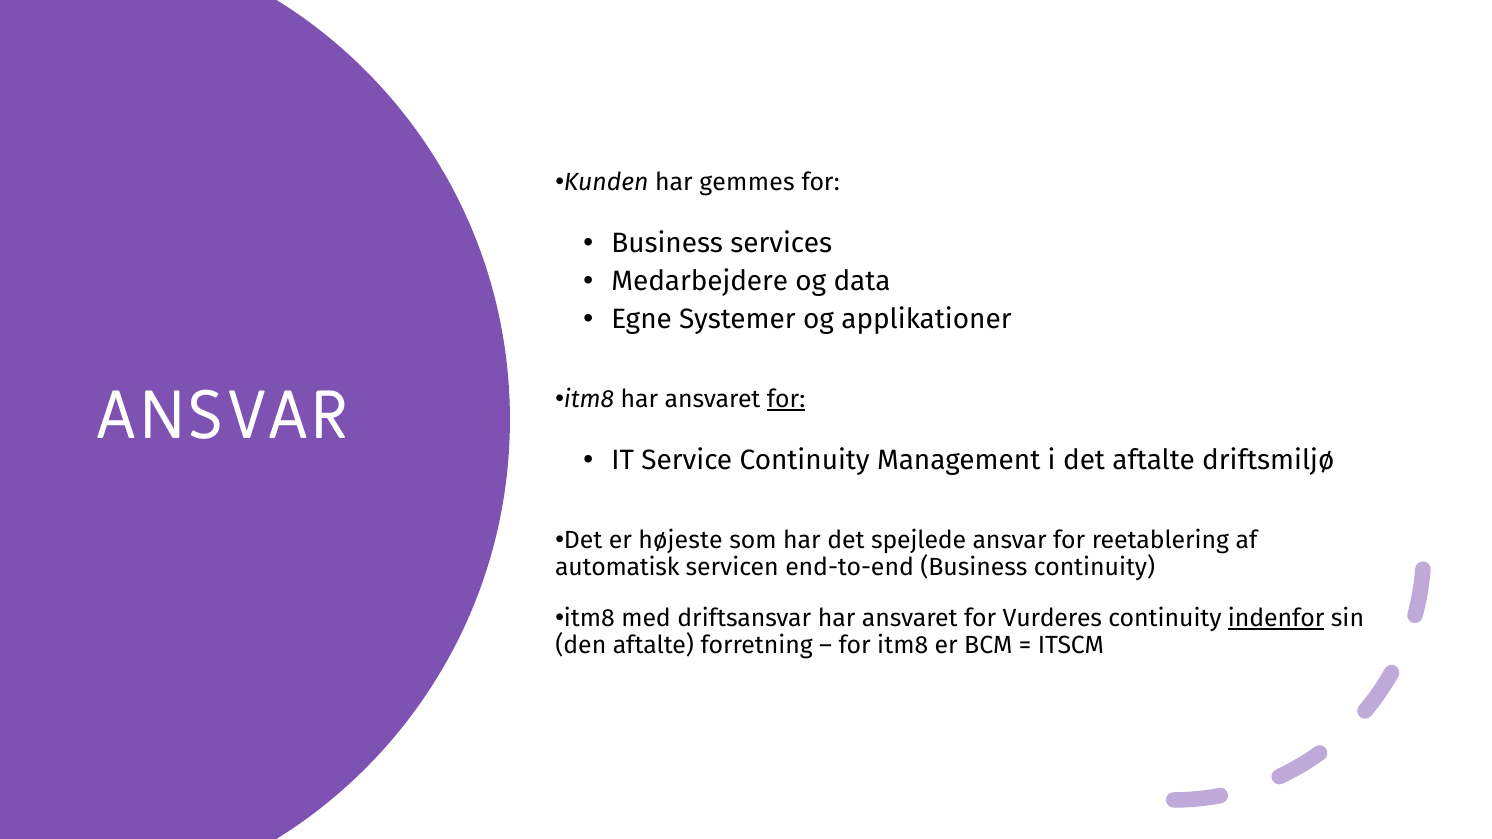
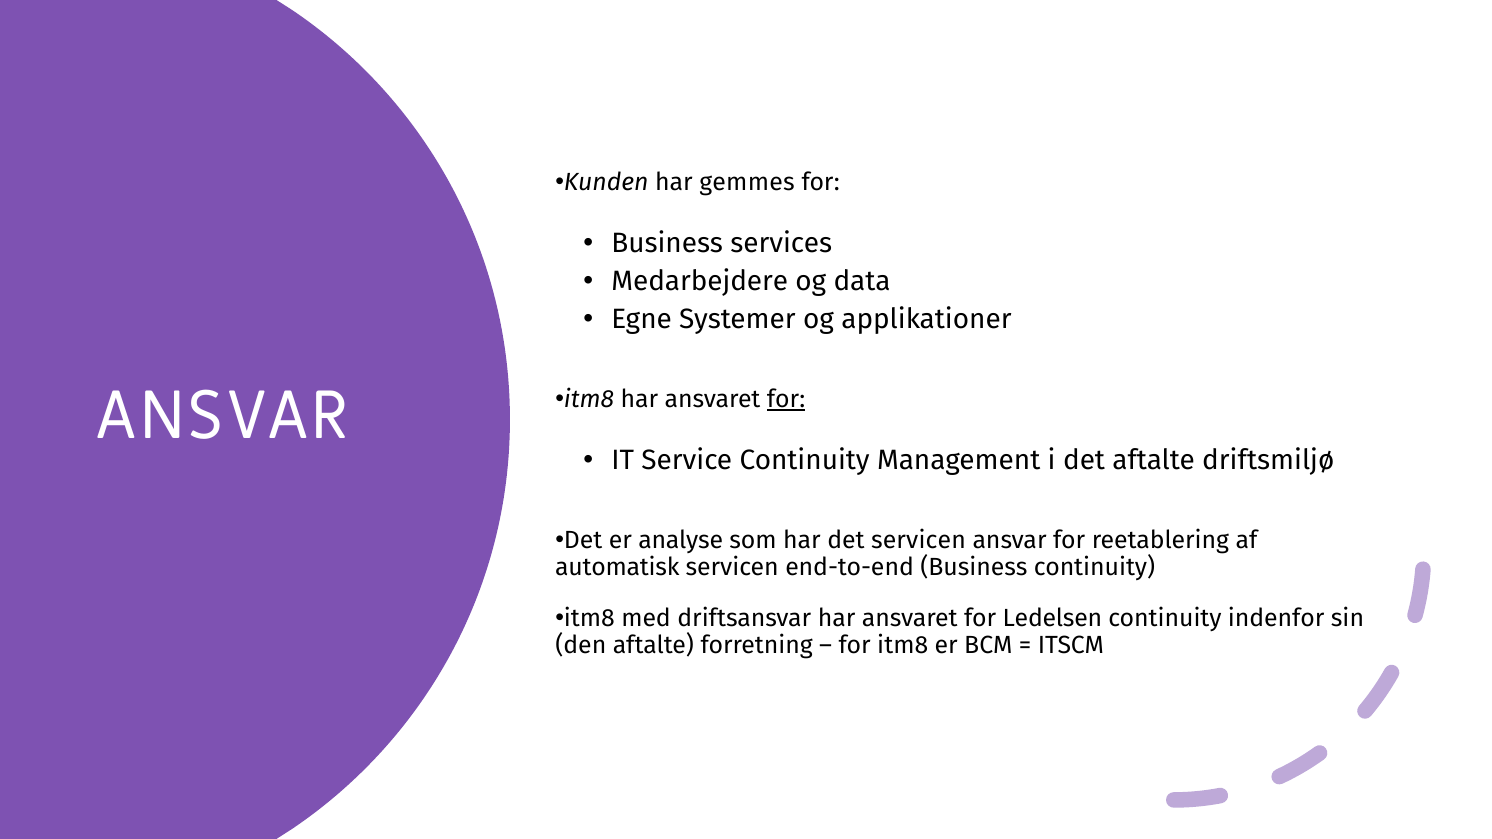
højeste: højeste -> analyse
det spejlede: spejlede -> servicen
Vurderes: Vurderes -> Ledelsen
indenfor underline: present -> none
